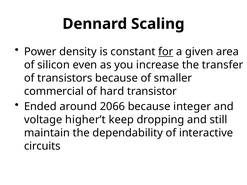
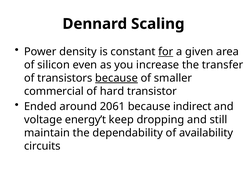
because at (116, 78) underline: none -> present
2066: 2066 -> 2061
integer: integer -> indirect
higher’t: higher’t -> energy’t
interactive: interactive -> availability
